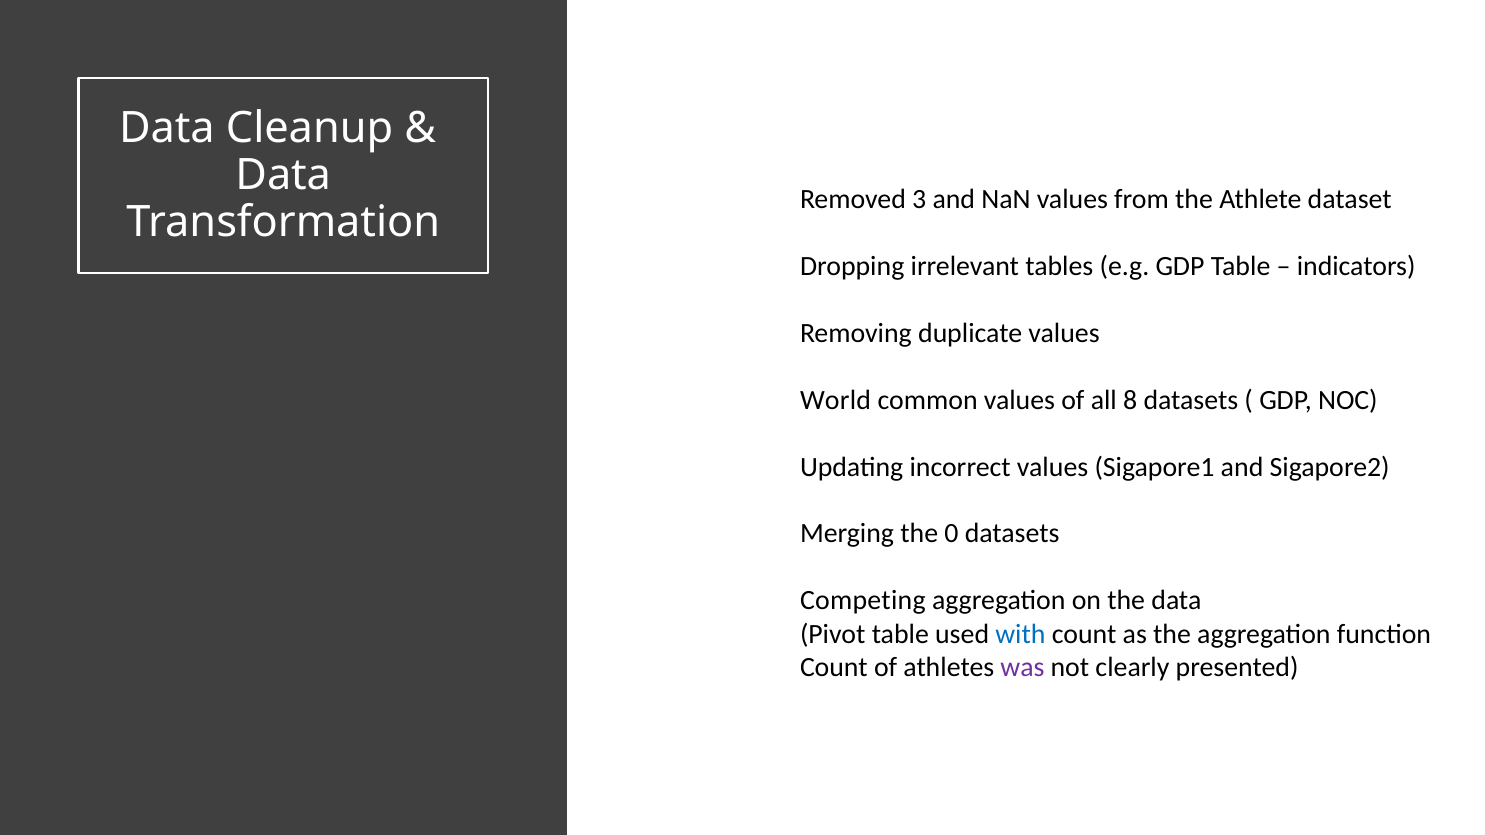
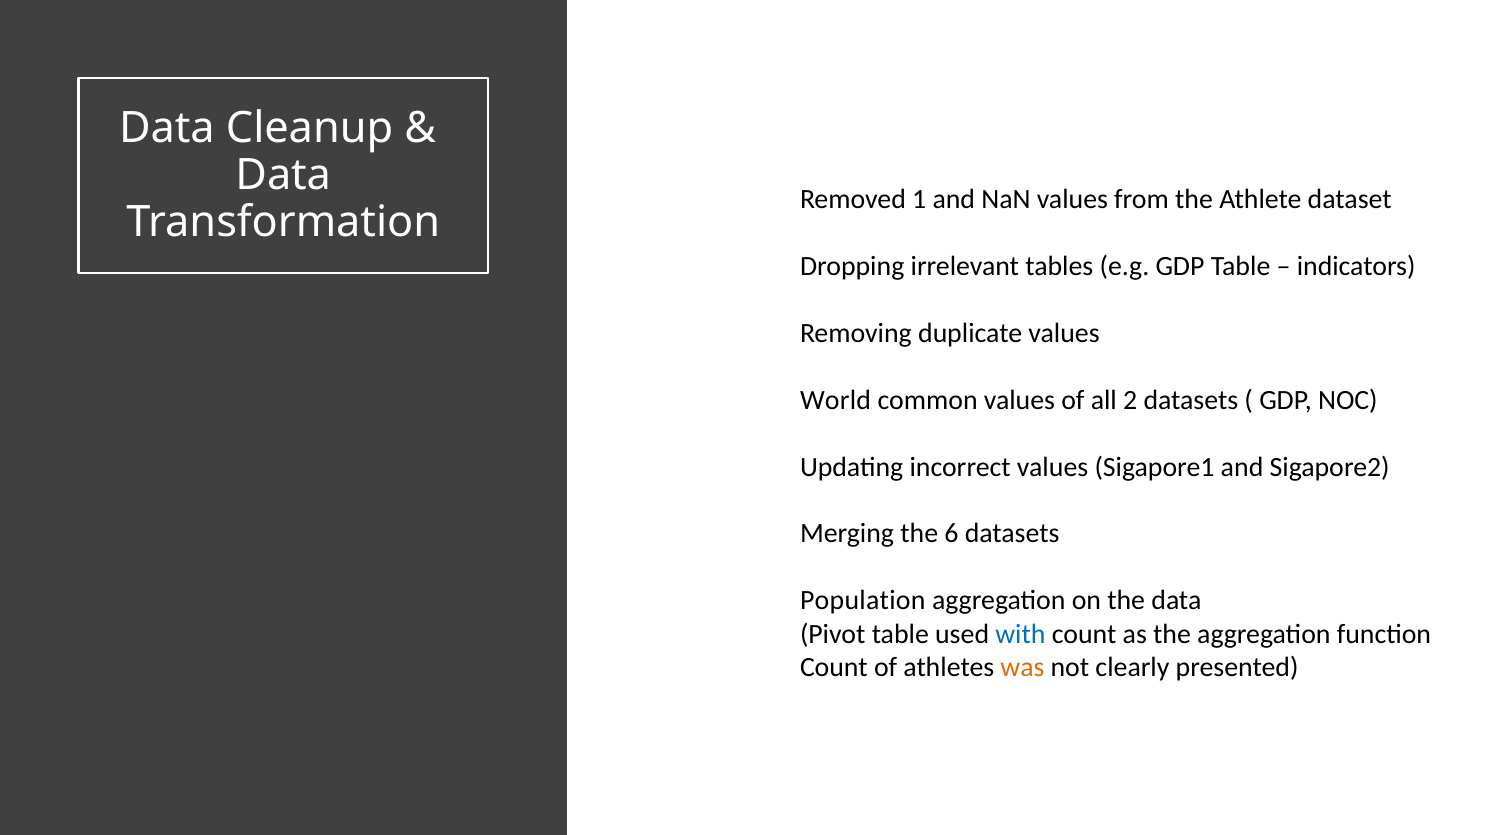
3: 3 -> 1
8: 8 -> 2
0: 0 -> 6
Competing: Competing -> Population
was colour: purple -> orange
